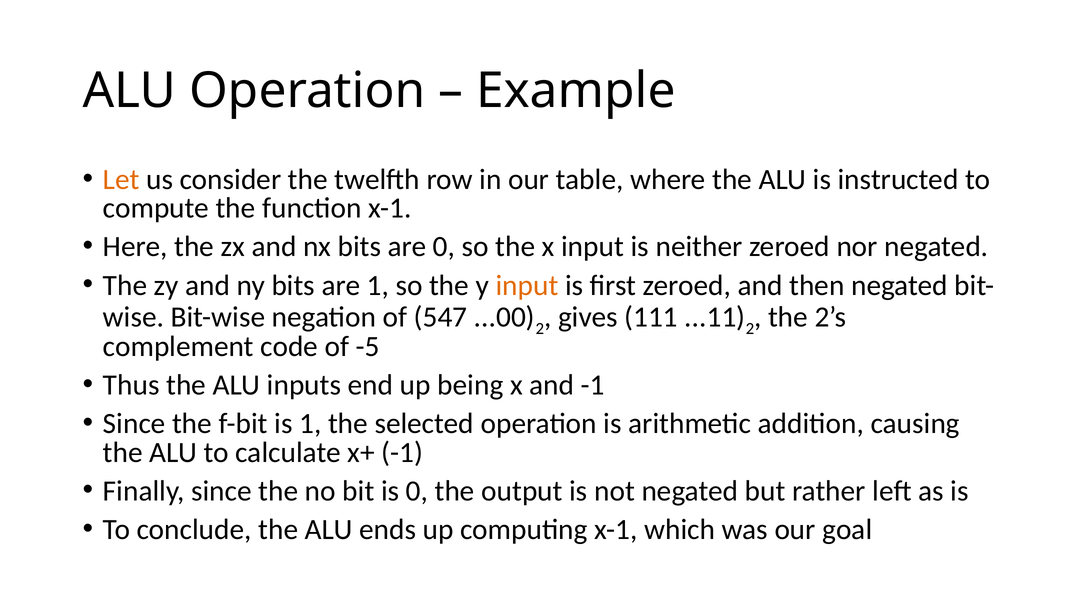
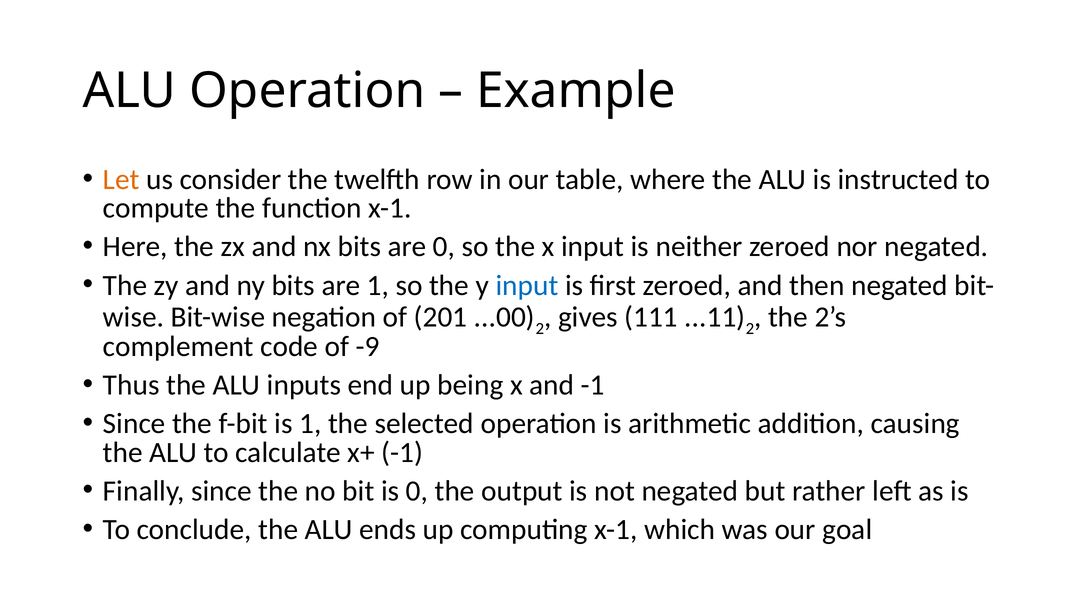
input at (527, 285) colour: orange -> blue
547: 547 -> 201
-5: -5 -> -9
